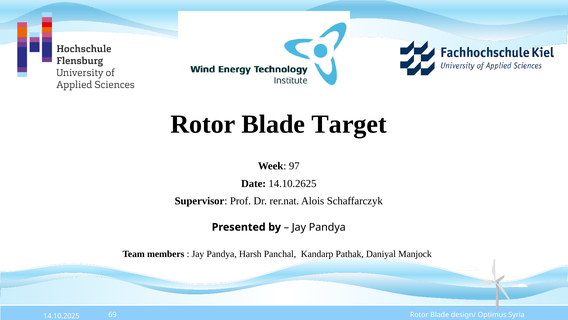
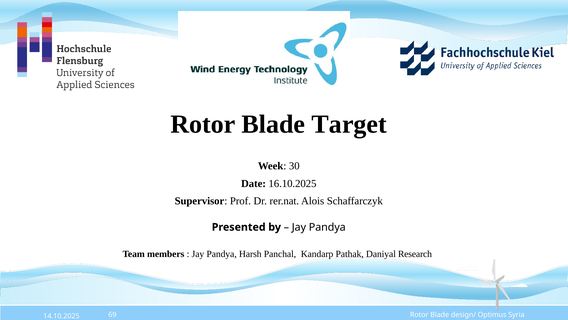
97: 97 -> 30
14.10.2625: 14.10.2625 -> 16.10.2025
Manjock: Manjock -> Research
